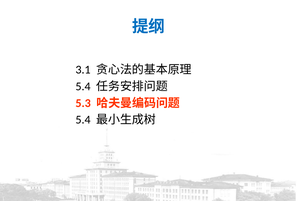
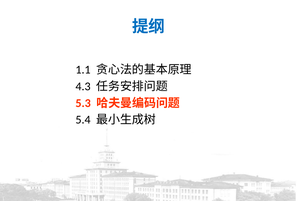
3.1: 3.1 -> 1.1
5.4 at (83, 87): 5.4 -> 4.3
